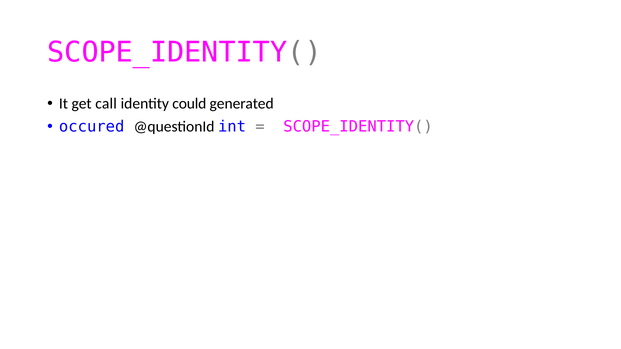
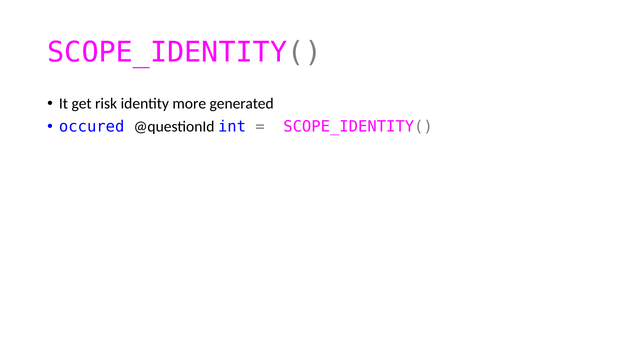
call: call -> risk
could: could -> more
